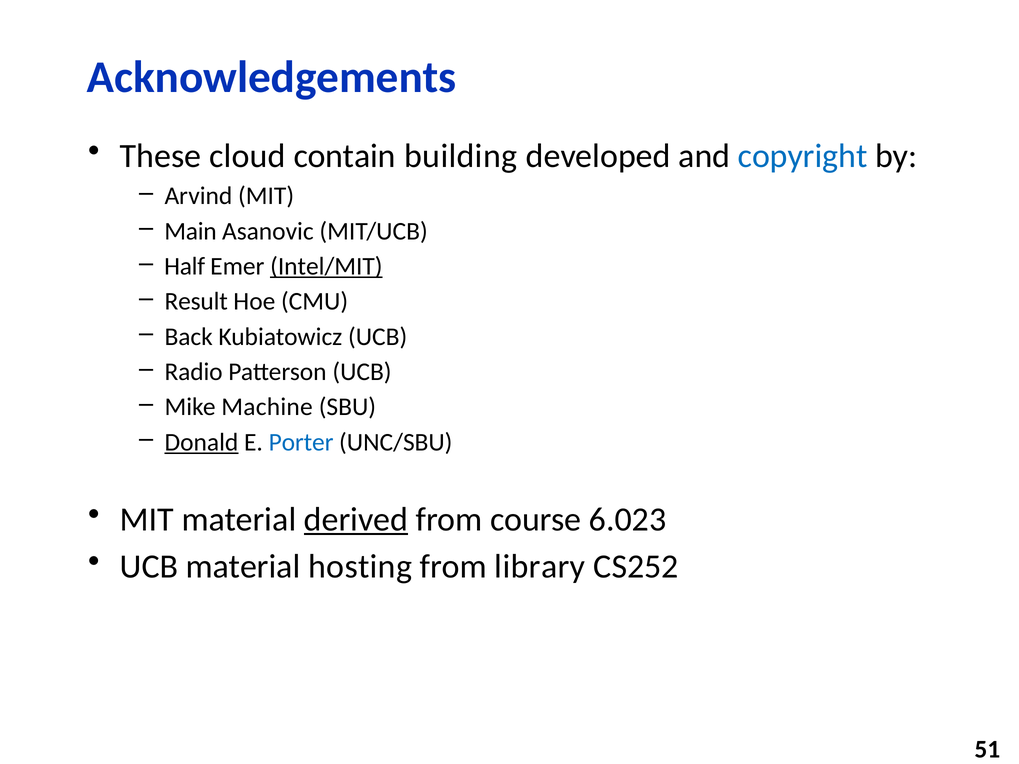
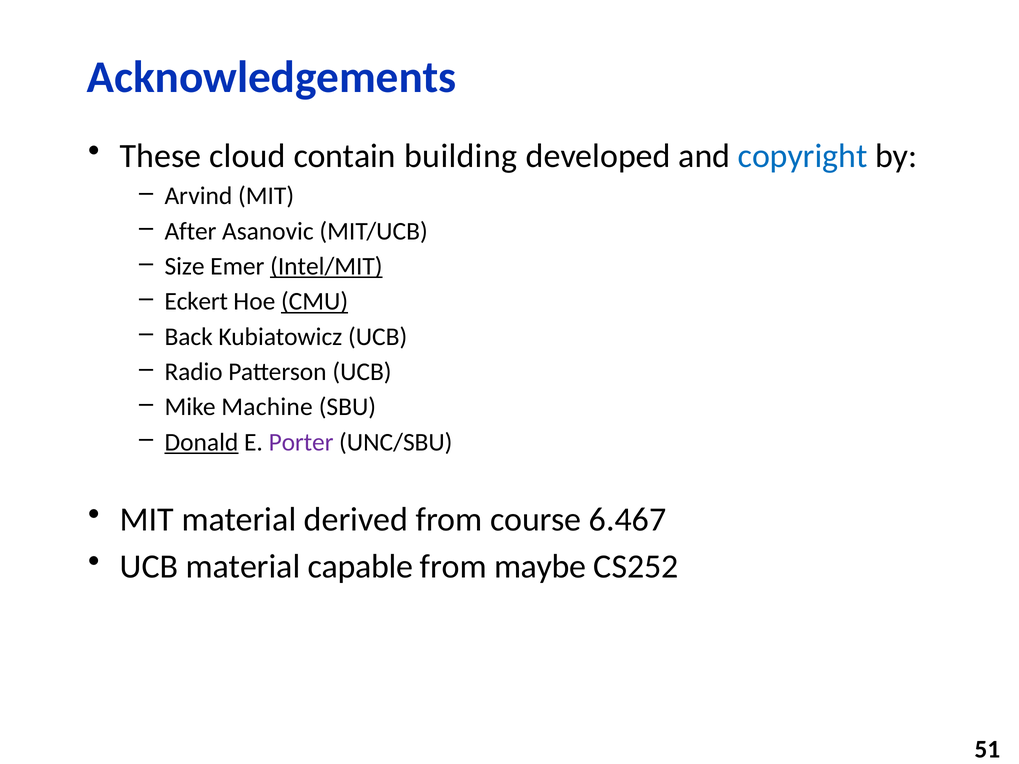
Main: Main -> After
Half: Half -> Size
Result: Result -> Eckert
CMU underline: none -> present
Porter colour: blue -> purple
derived underline: present -> none
6.023: 6.023 -> 6.467
hosting: hosting -> capable
library: library -> maybe
